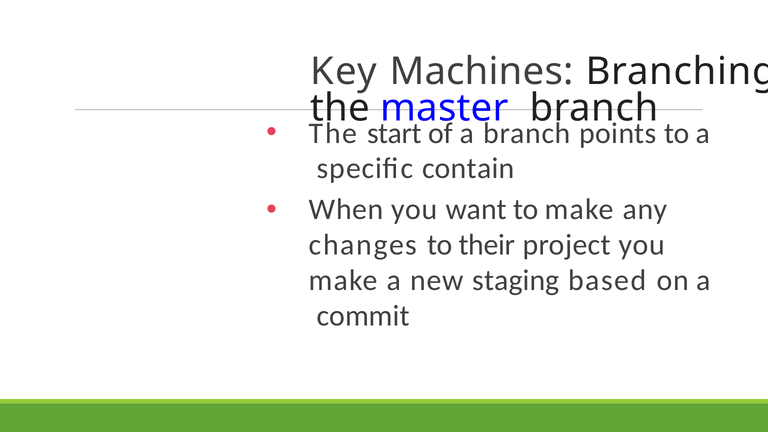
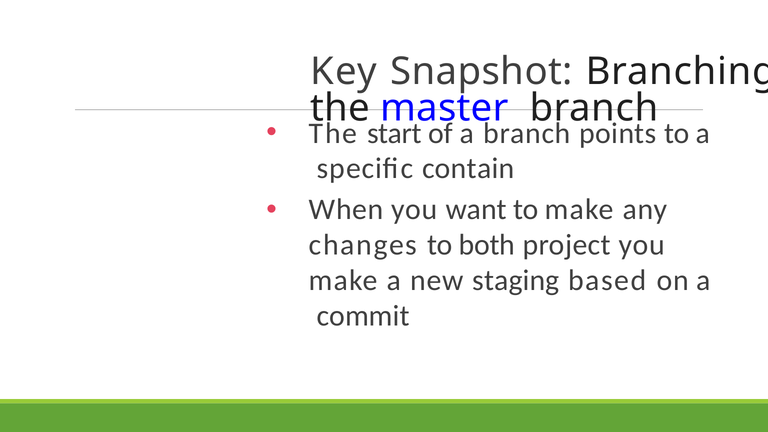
Machines: Machines -> Snapshot
their: their -> both
